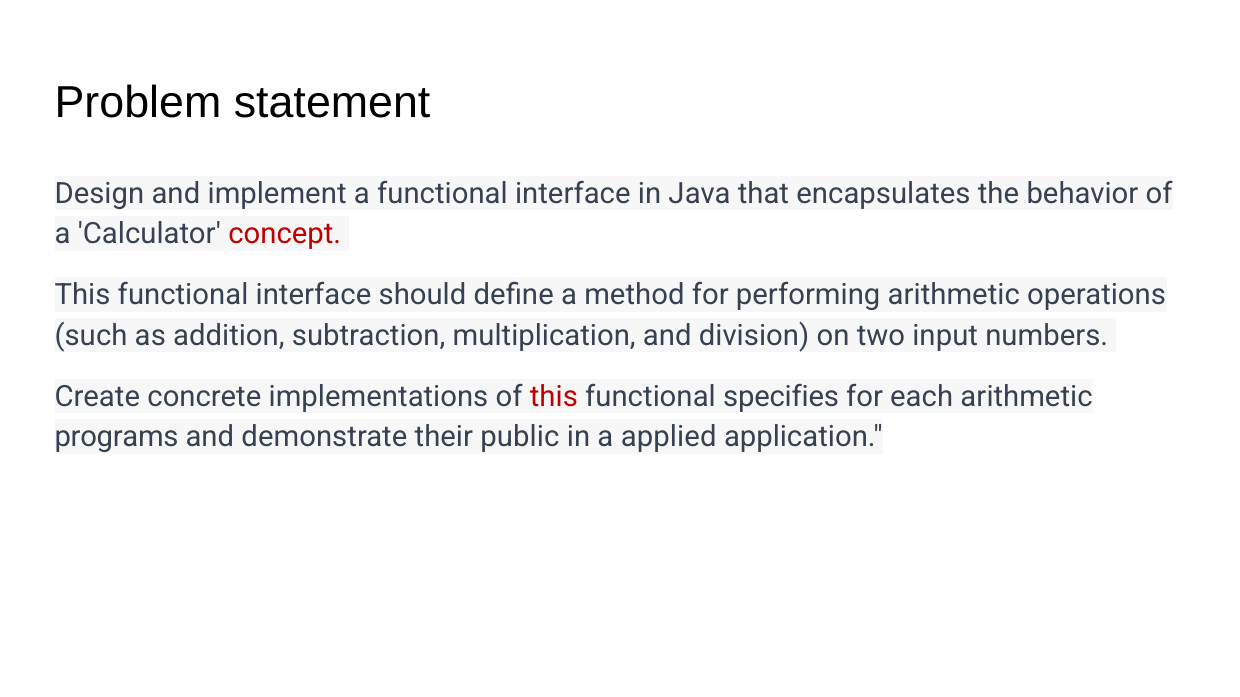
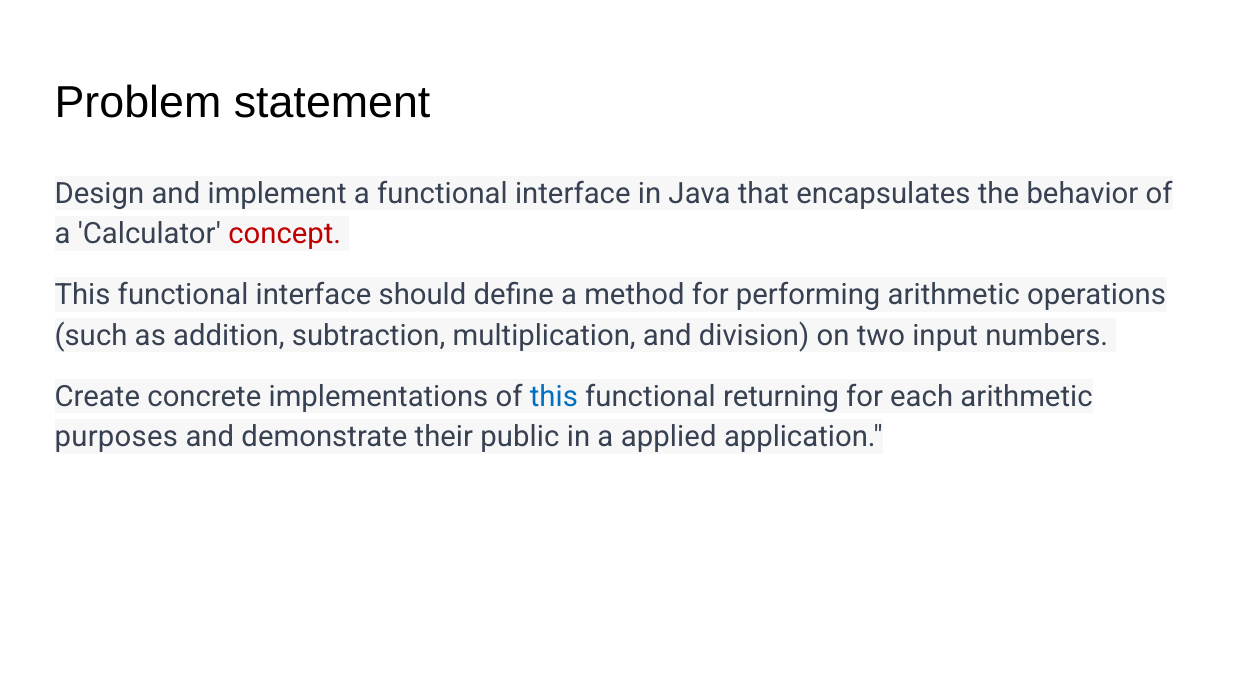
this at (554, 397) colour: red -> blue
specifies: specifies -> returning
programs: programs -> purposes
